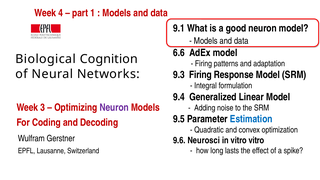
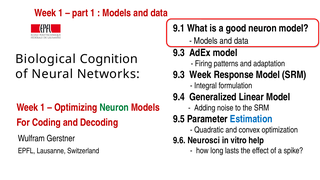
4 at (61, 13): 4 -> 1
6.6 at (179, 53): 6.6 -> 9.3
9.3 Firing: Firing -> Week
3 at (43, 108): 3 -> 1
Neuron at (114, 108) colour: purple -> green
vitro vitro: vitro -> help
